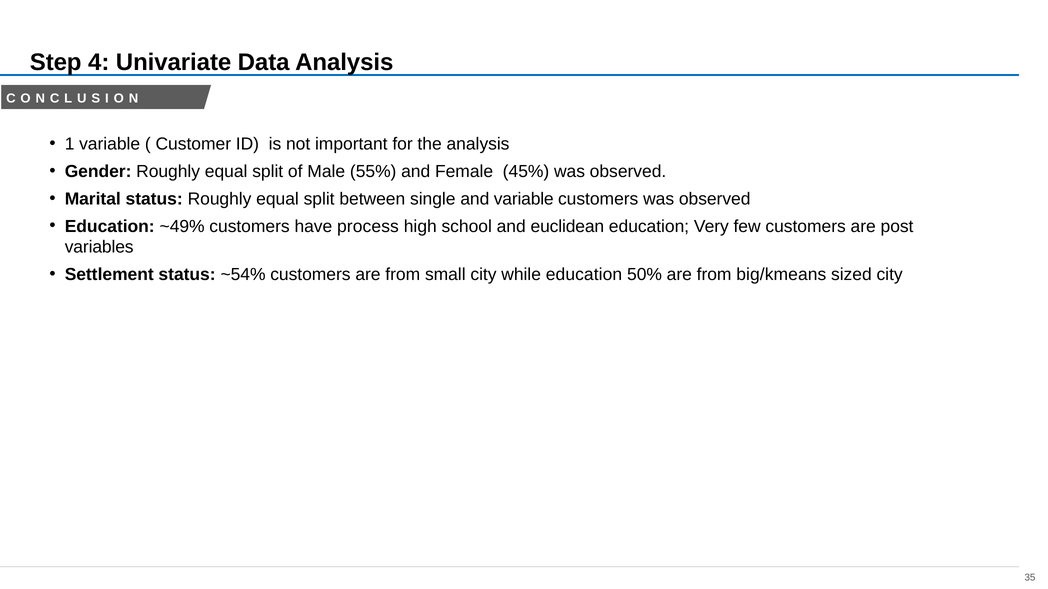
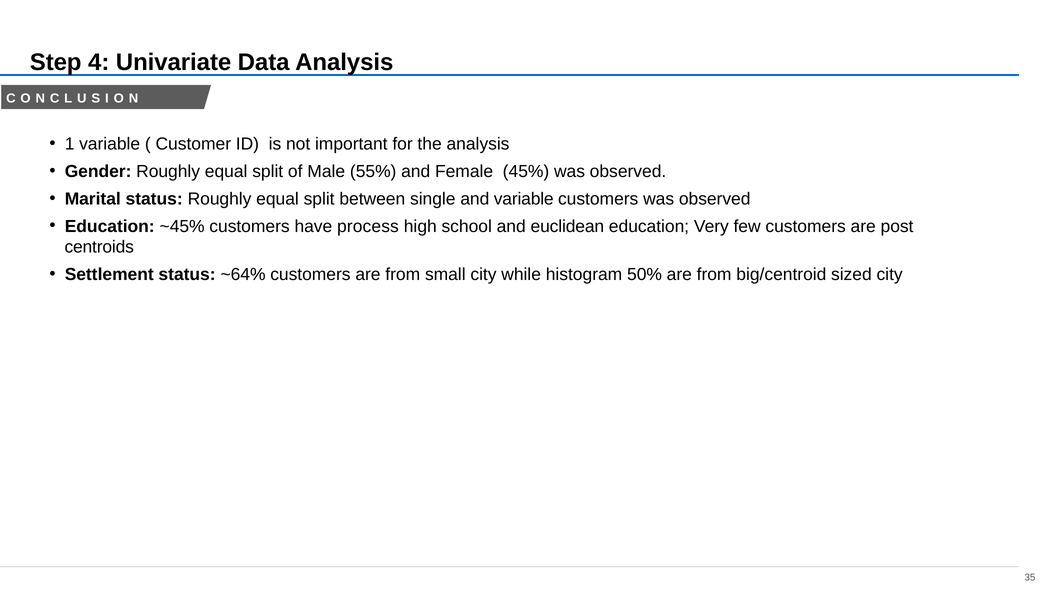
~49%: ~49% -> ~45%
variables: variables -> centroids
~54%: ~54% -> ~64%
while education: education -> histogram
big/kmeans: big/kmeans -> big/centroid
